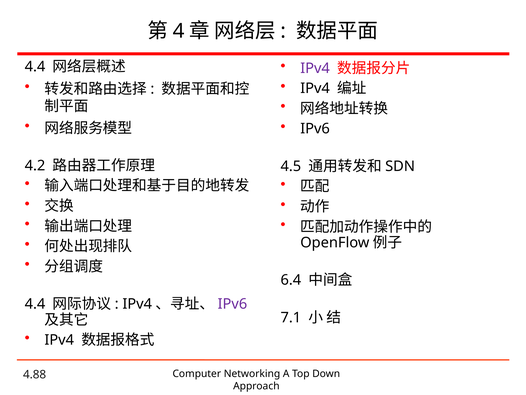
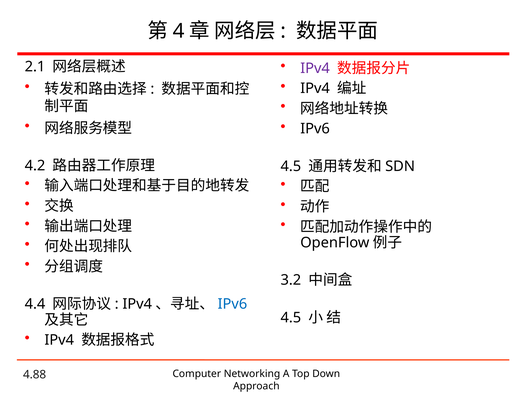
4.4 at (35, 67): 4.4 -> 2.1
6.4: 6.4 -> 3.2
IPv6 at (232, 304) colour: purple -> blue
7.1 at (291, 317): 7.1 -> 4.5
